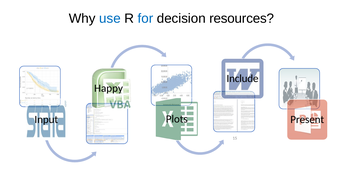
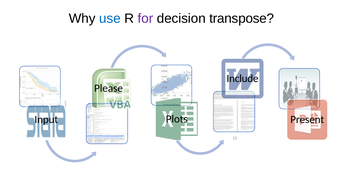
for colour: blue -> purple
resources: resources -> transpose
Happy: Happy -> Please
